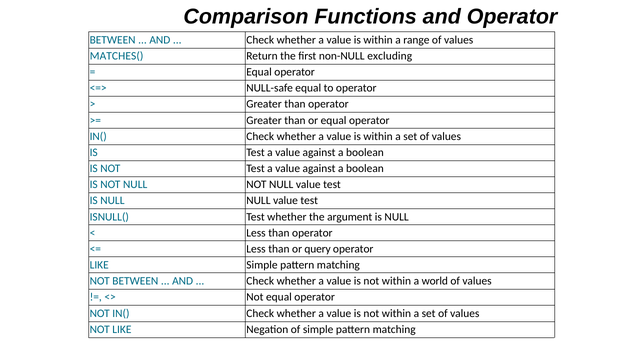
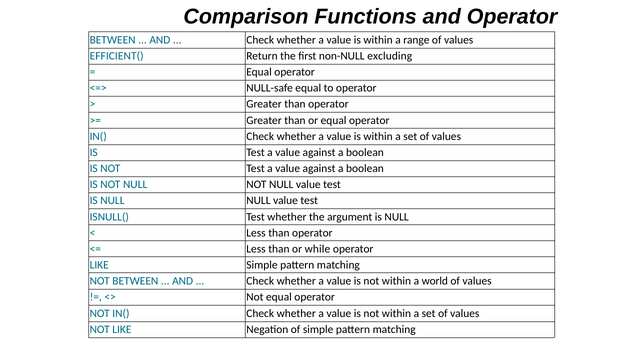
MATCHES(: MATCHES( -> EFFICIENT(
query: query -> while
